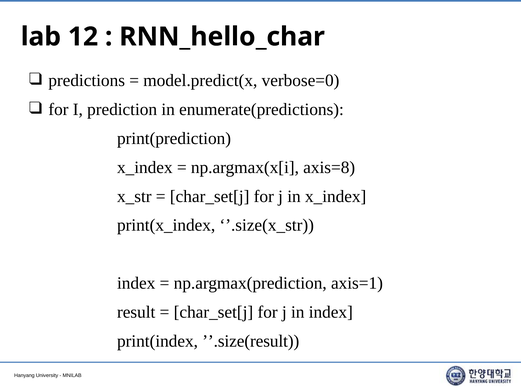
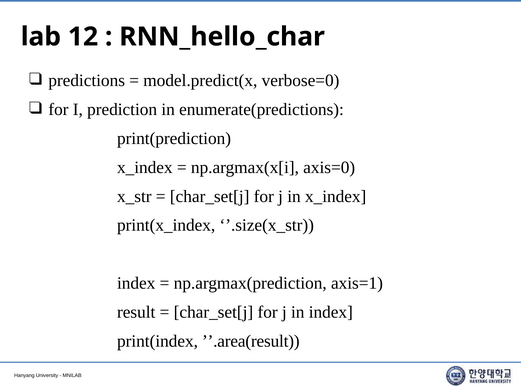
axis=8: axis=8 -> axis=0
’’.size(result: ’’.size(result -> ’’.area(result
